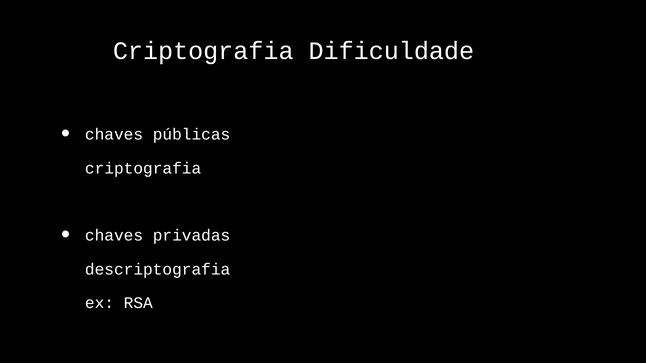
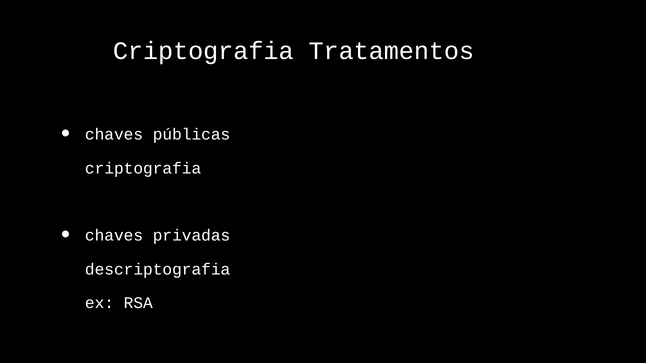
Dificuldade: Dificuldade -> Tratamentos
